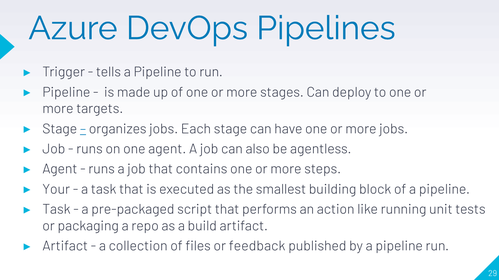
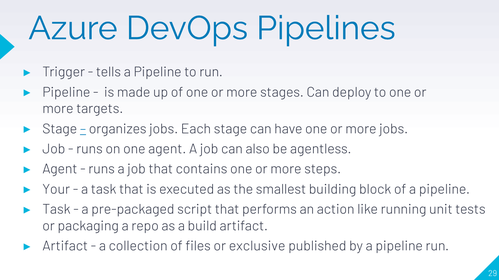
feedback: feedback -> exclusive
